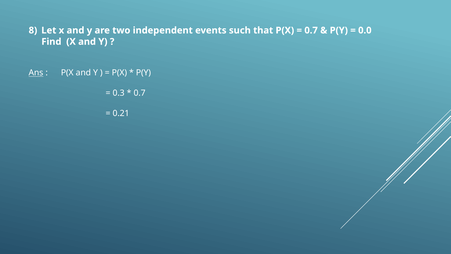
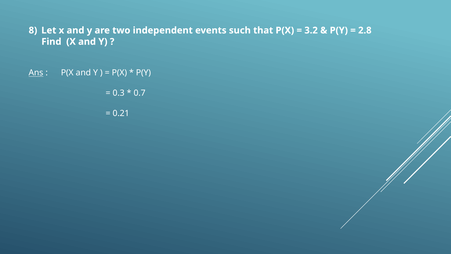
0.7 at (311, 30): 0.7 -> 3.2
0.0: 0.0 -> 2.8
